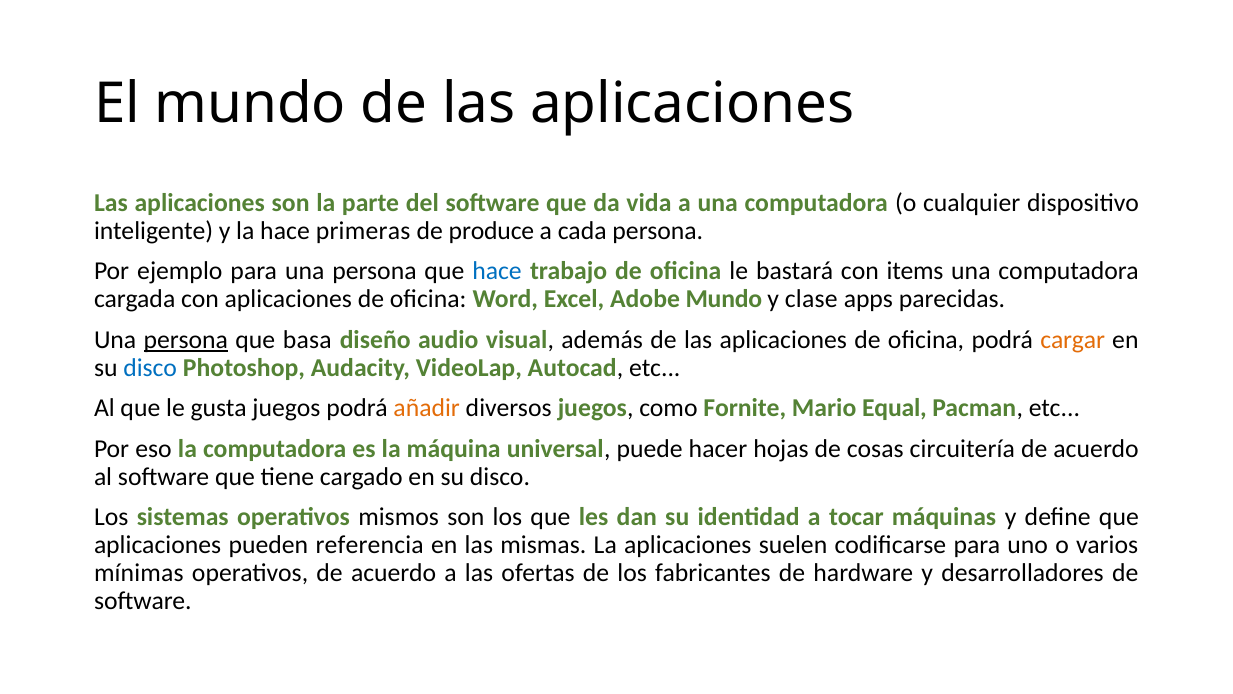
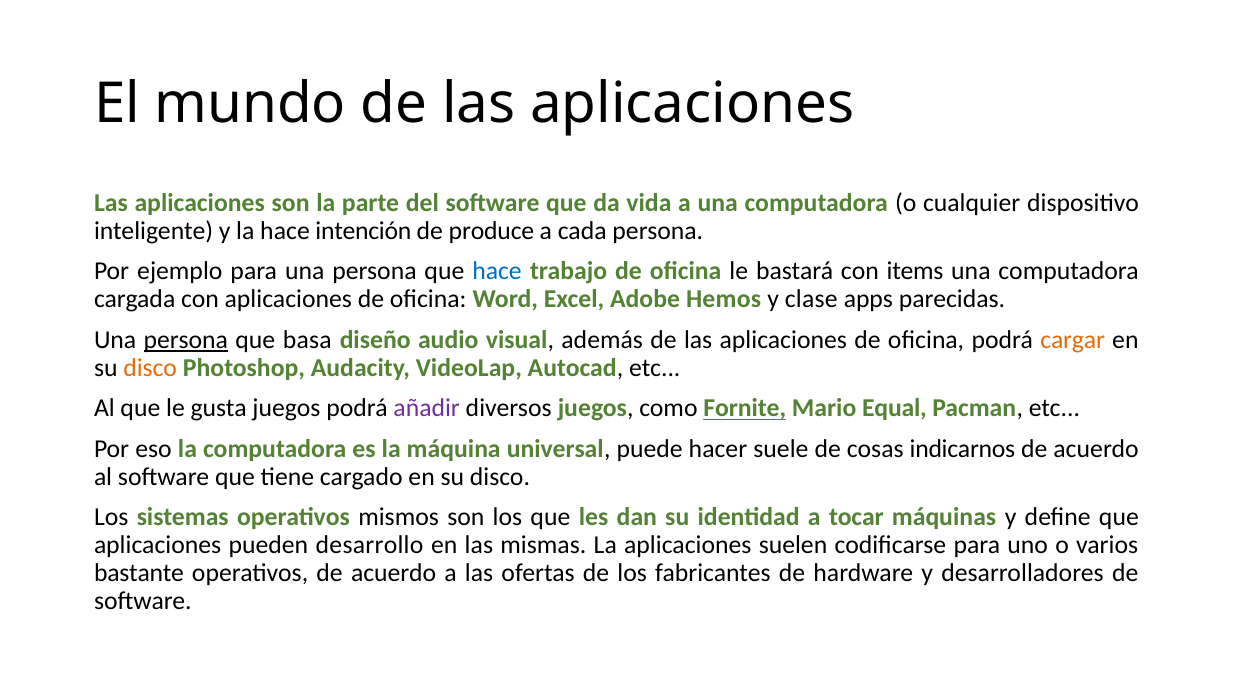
primeras: primeras -> intención
Adobe Mundo: Mundo -> Hemos
disco at (150, 367) colour: blue -> orange
añadir colour: orange -> purple
Fornite underline: none -> present
hojas: hojas -> suele
circuitería: circuitería -> indicarnos
referencia: referencia -> desarrollo
mínimas: mínimas -> bastante
